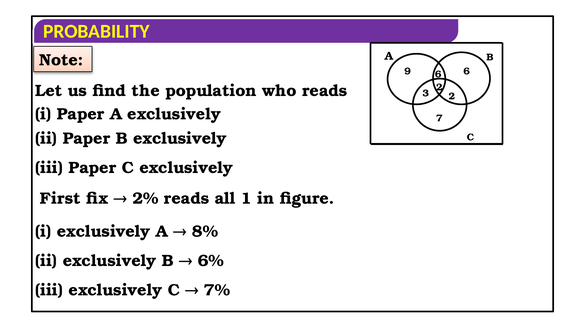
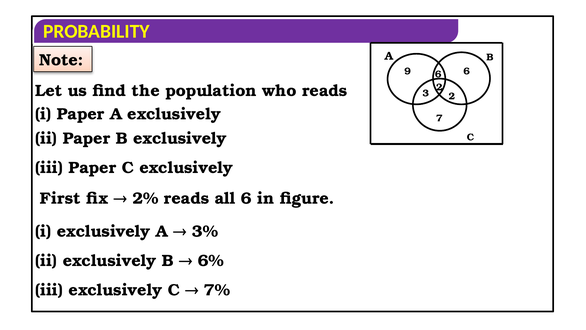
all 1: 1 -> 6
8%: 8% -> 3%
